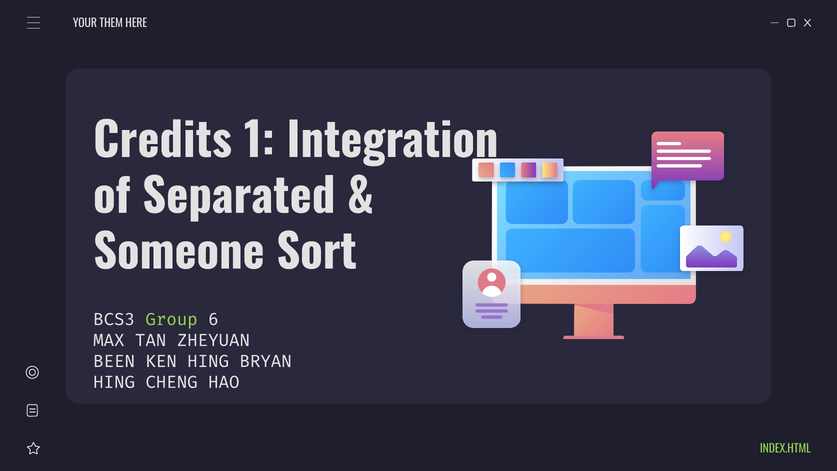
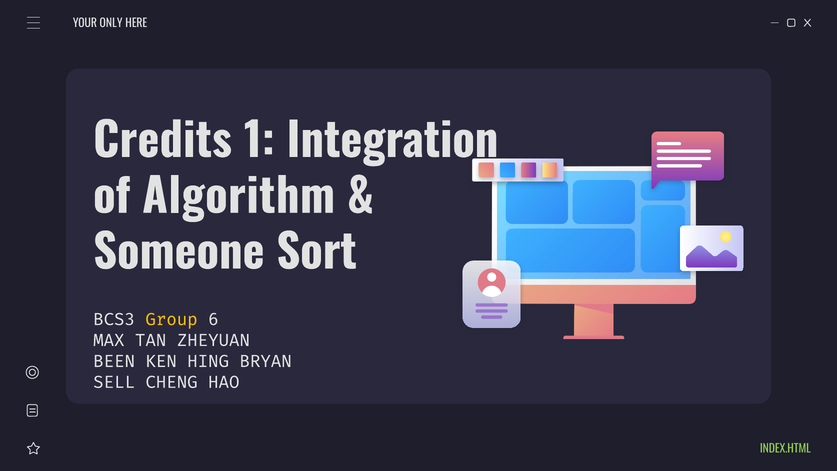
THEM: THEM -> ONLY
Separated: Separated -> Algorithm
Group colour: light green -> yellow
HING at (114, 382): HING -> SELL
